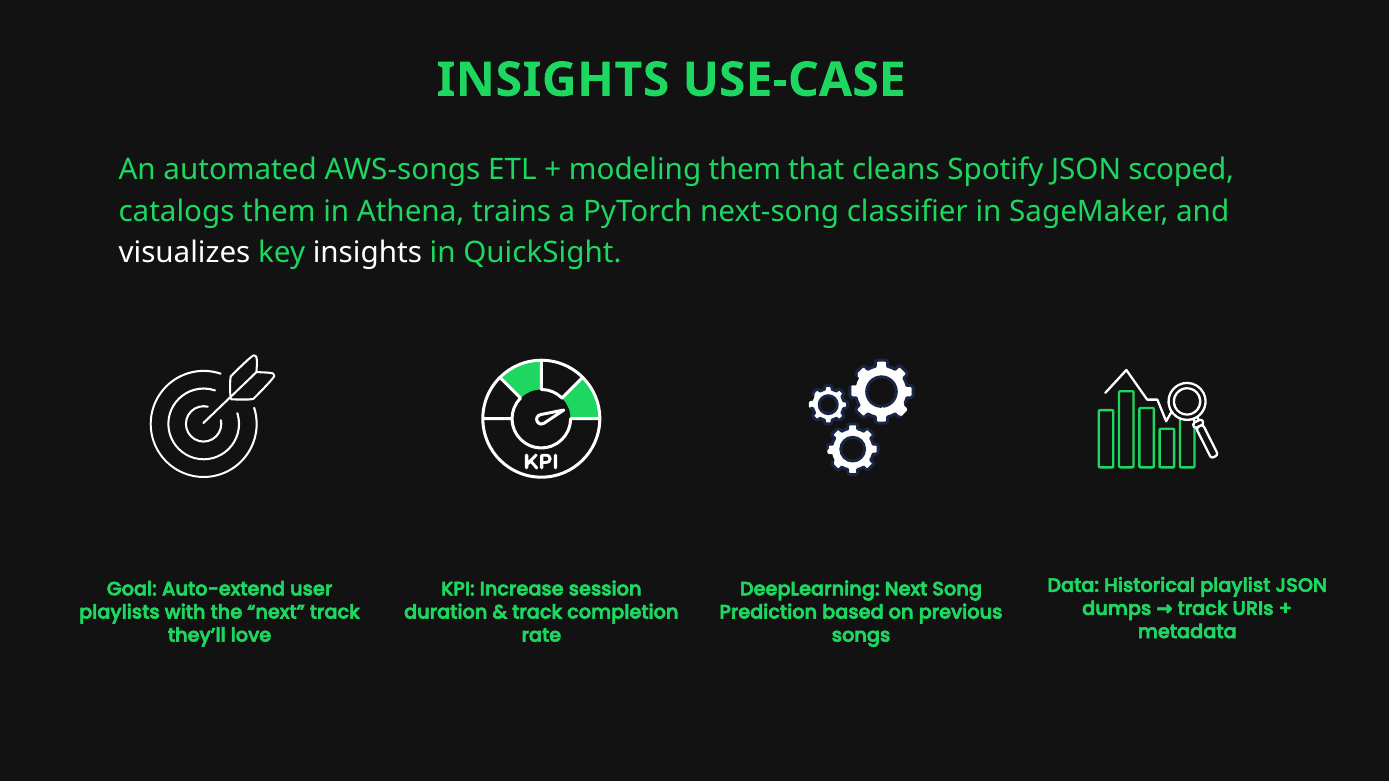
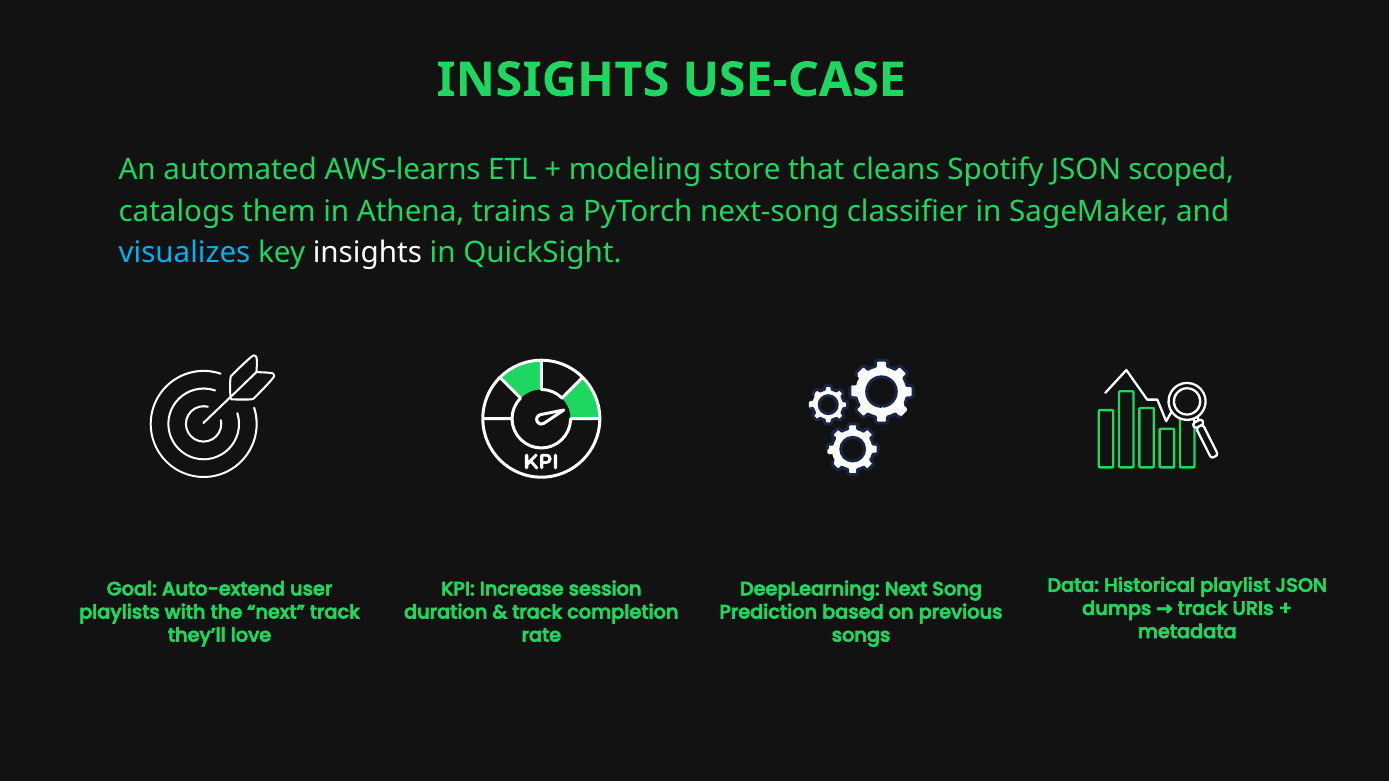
AWS-songs: AWS-songs -> AWS-learns
modeling them: them -> store
visualizes colour: white -> light blue
